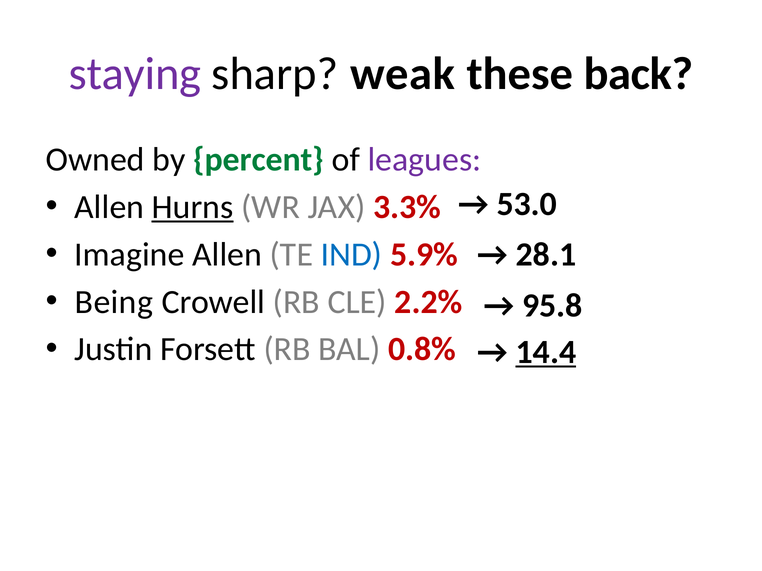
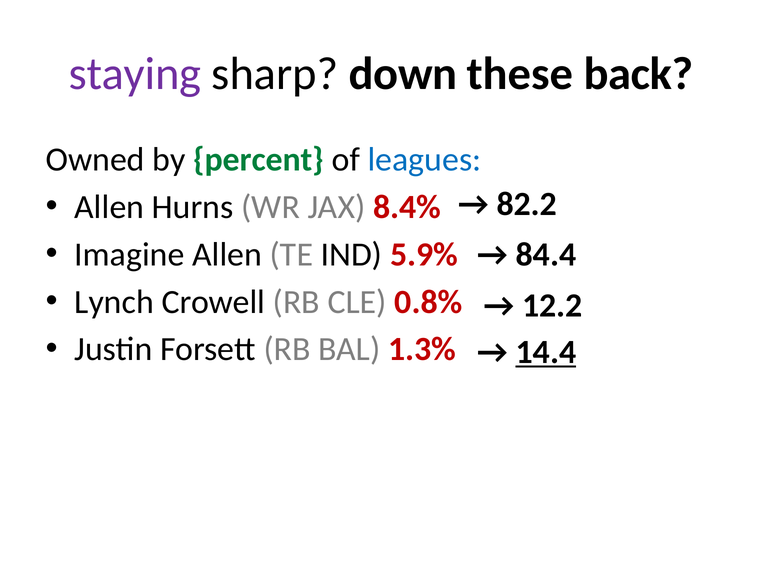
weak: weak -> down
leagues colour: purple -> blue
Hurns underline: present -> none
3.3%: 3.3% -> 8.4%
53.0: 53.0 -> 82.2
IND colour: blue -> black
28.1: 28.1 -> 84.4
Being: Being -> Lynch
2.2%: 2.2% -> 0.8%
95.8: 95.8 -> 12.2
0.8%: 0.8% -> 1.3%
